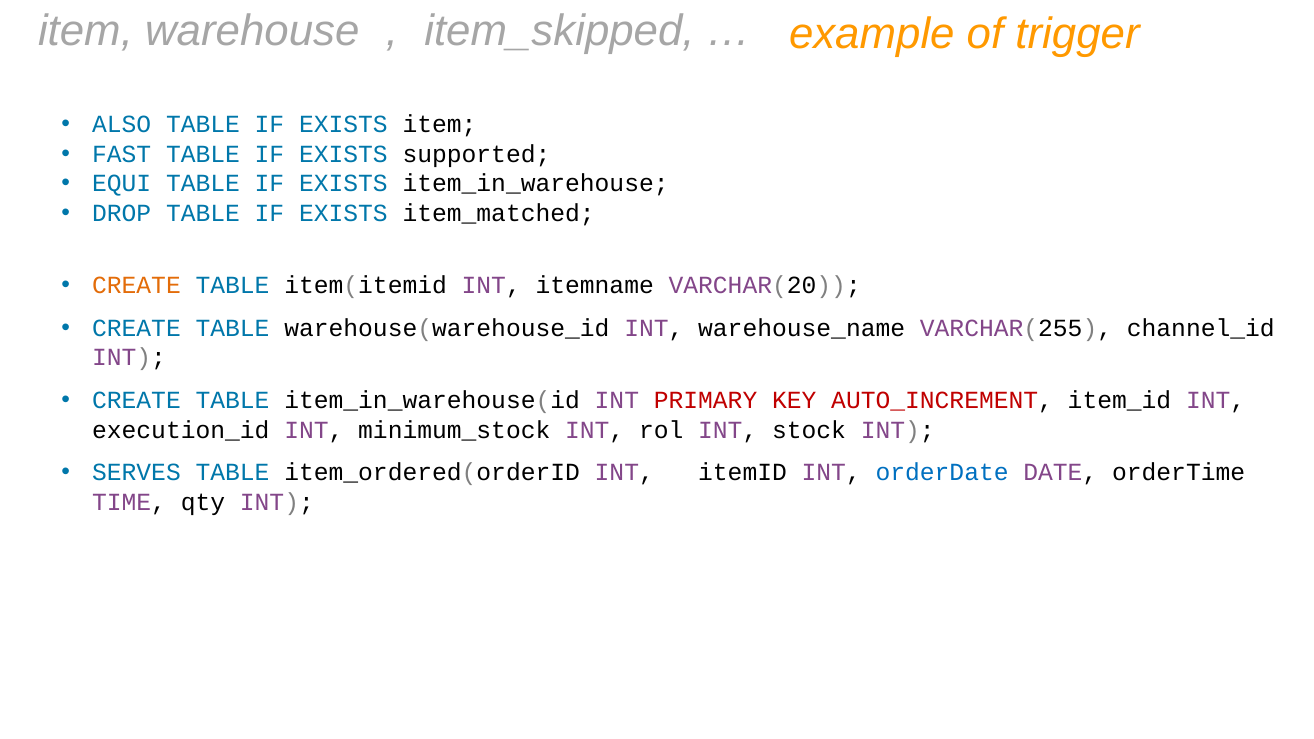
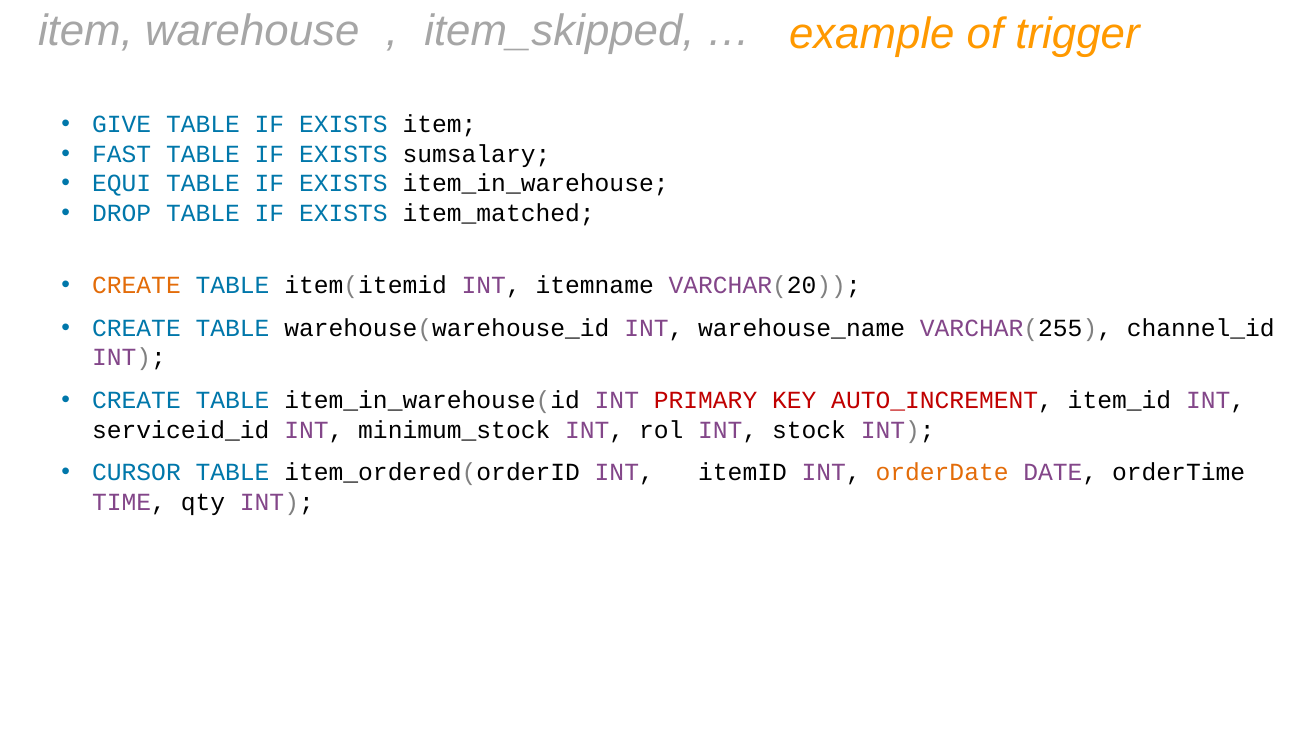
ALSO: ALSO -> GIVE
supported: supported -> sumsalary
execution_id: execution_id -> serviceid_id
SERVES: SERVES -> CURSOR
orderDate colour: blue -> orange
